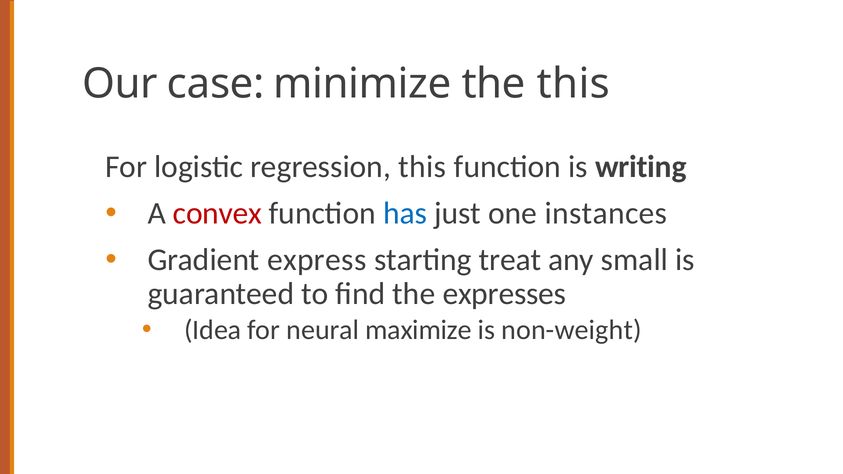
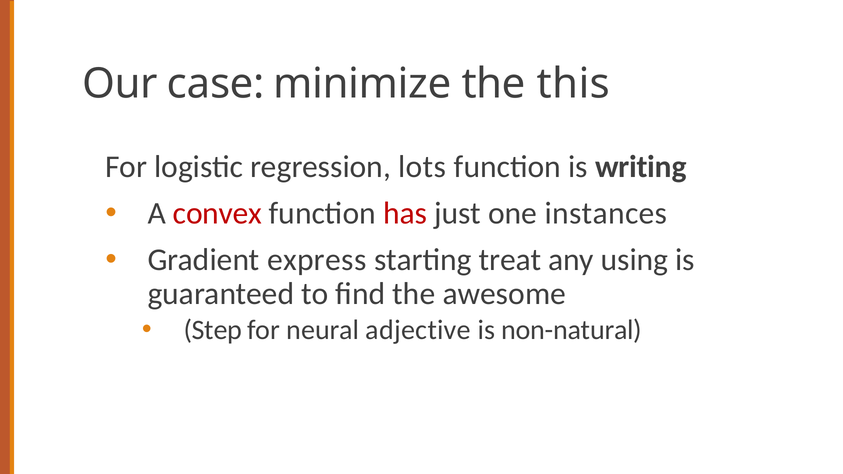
regression this: this -> lots
has colour: blue -> red
small: small -> using
expresses: expresses -> awesome
Idea: Idea -> Step
maximize: maximize -> adjective
non-weight: non-weight -> non-natural
